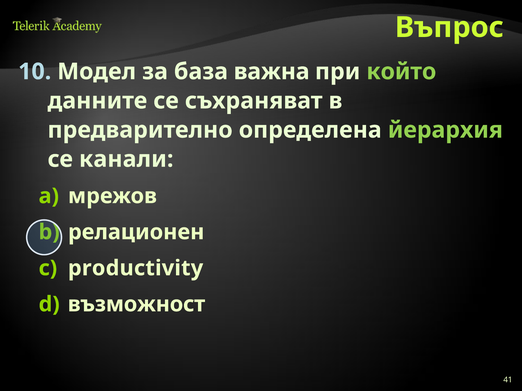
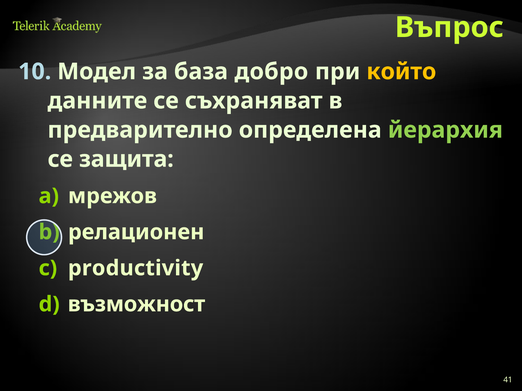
важна: важна -> добро
който colour: light green -> yellow
канали: канали -> защита
